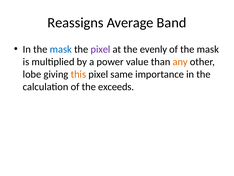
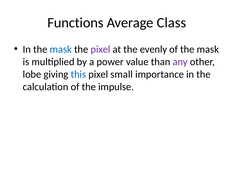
Reassigns: Reassigns -> Functions
Band: Band -> Class
any colour: orange -> purple
this colour: orange -> blue
same: same -> small
exceeds: exceeds -> impulse
